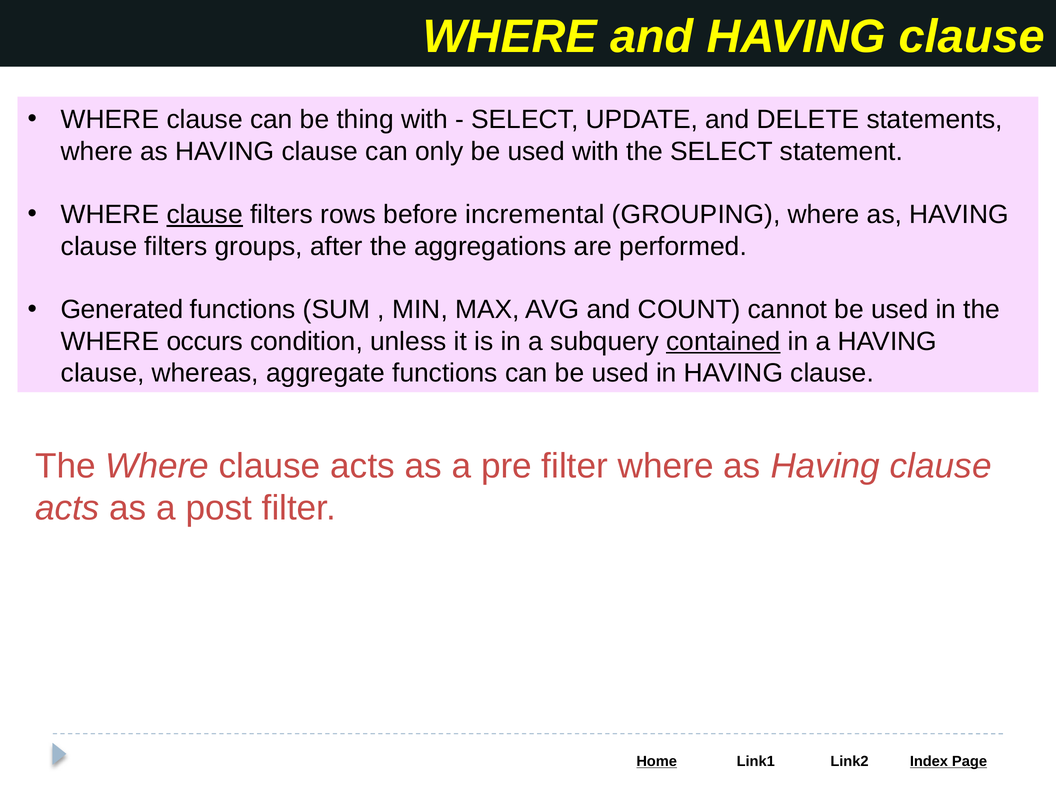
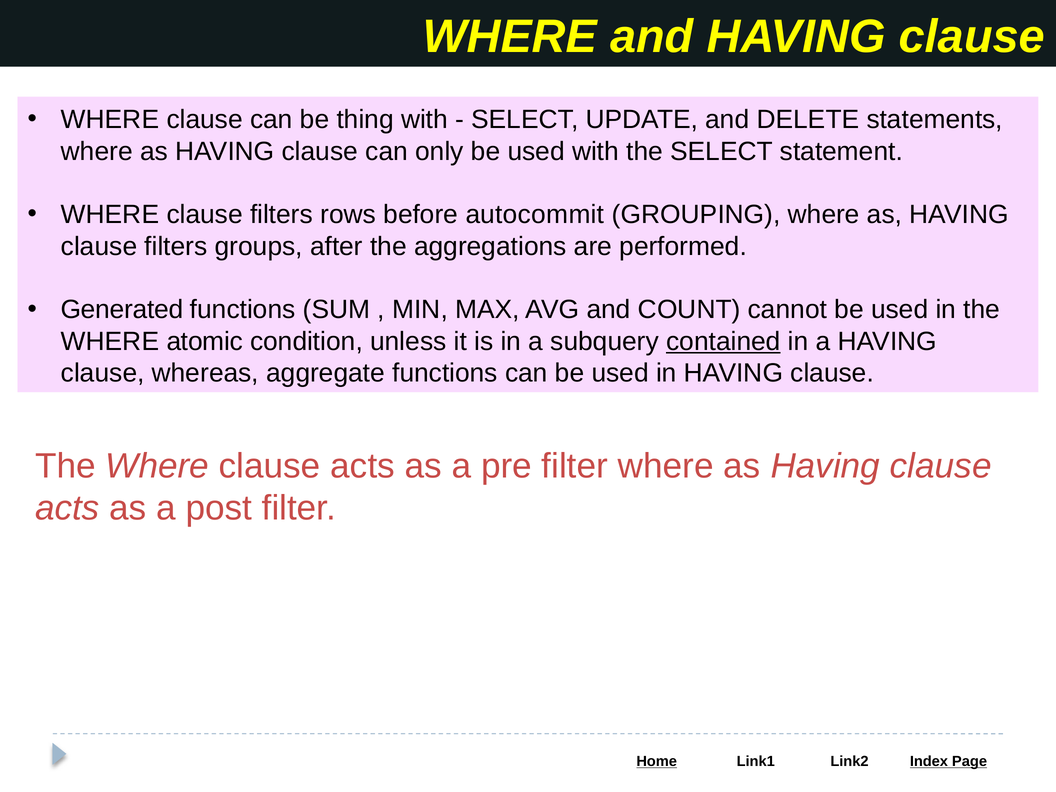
clause at (205, 215) underline: present -> none
incremental: incremental -> autocommit
occurs: occurs -> atomic
